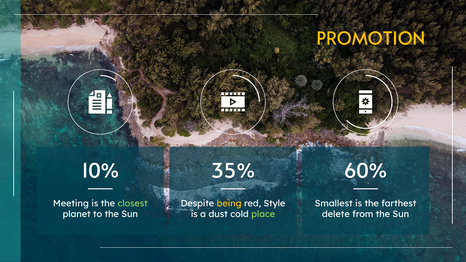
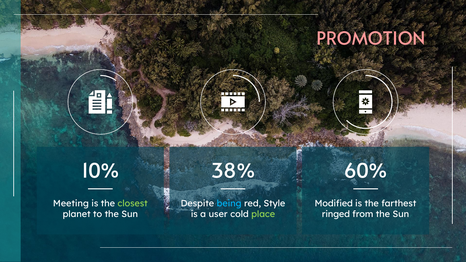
PROMOTION colour: yellow -> pink
35%: 35% -> 38%
being colour: yellow -> light blue
Smallest: Smallest -> Modified
dust: dust -> user
delete: delete -> ringed
